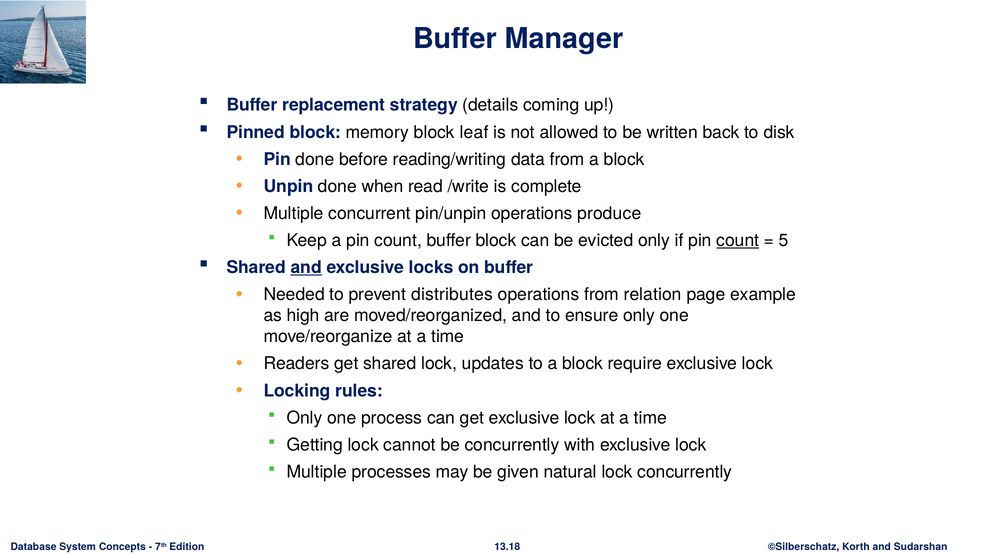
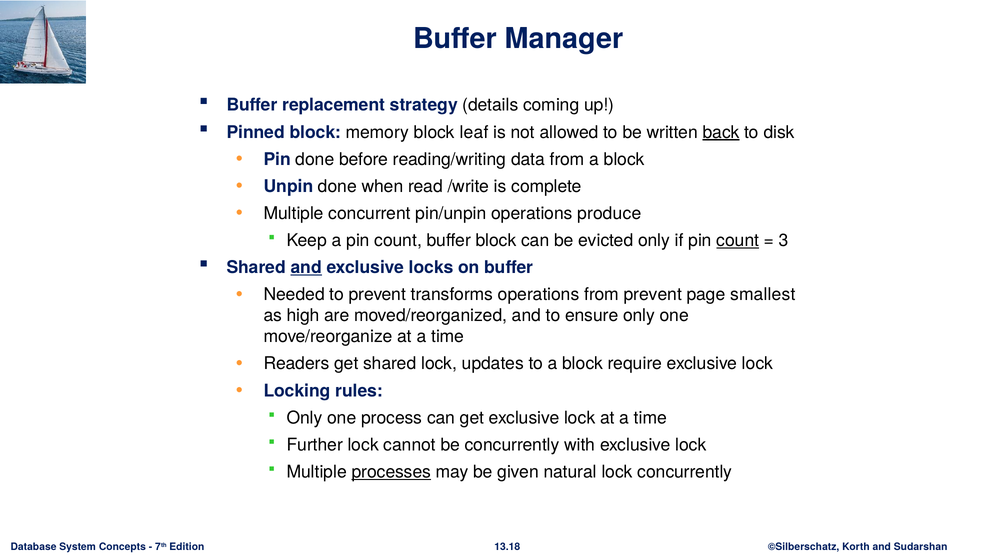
back underline: none -> present
5: 5 -> 3
distributes: distributes -> transforms
from relation: relation -> prevent
example: example -> smallest
Getting: Getting -> Further
processes underline: none -> present
